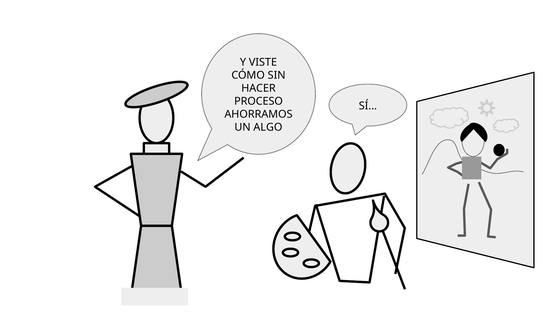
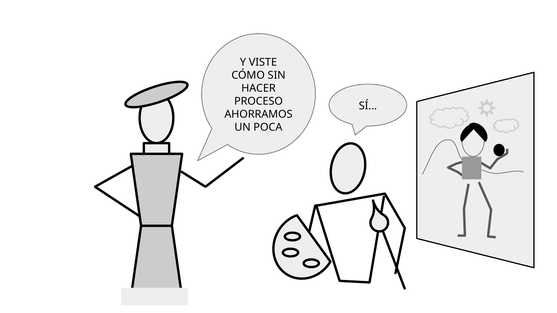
ALGO: ALGO -> POCA
